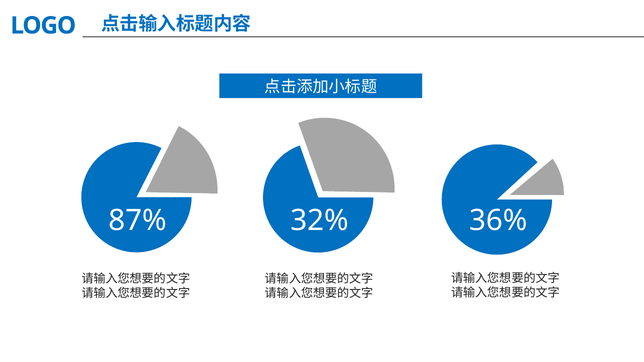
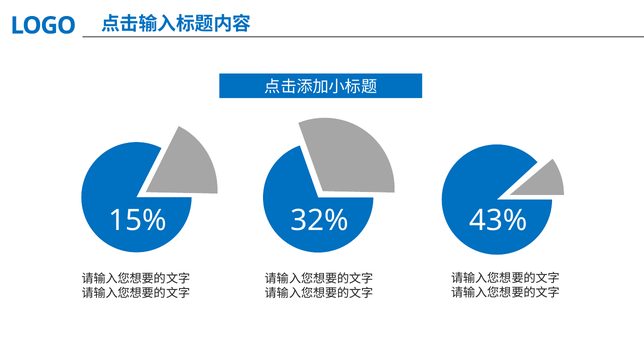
87%: 87% -> 15%
36%: 36% -> 43%
